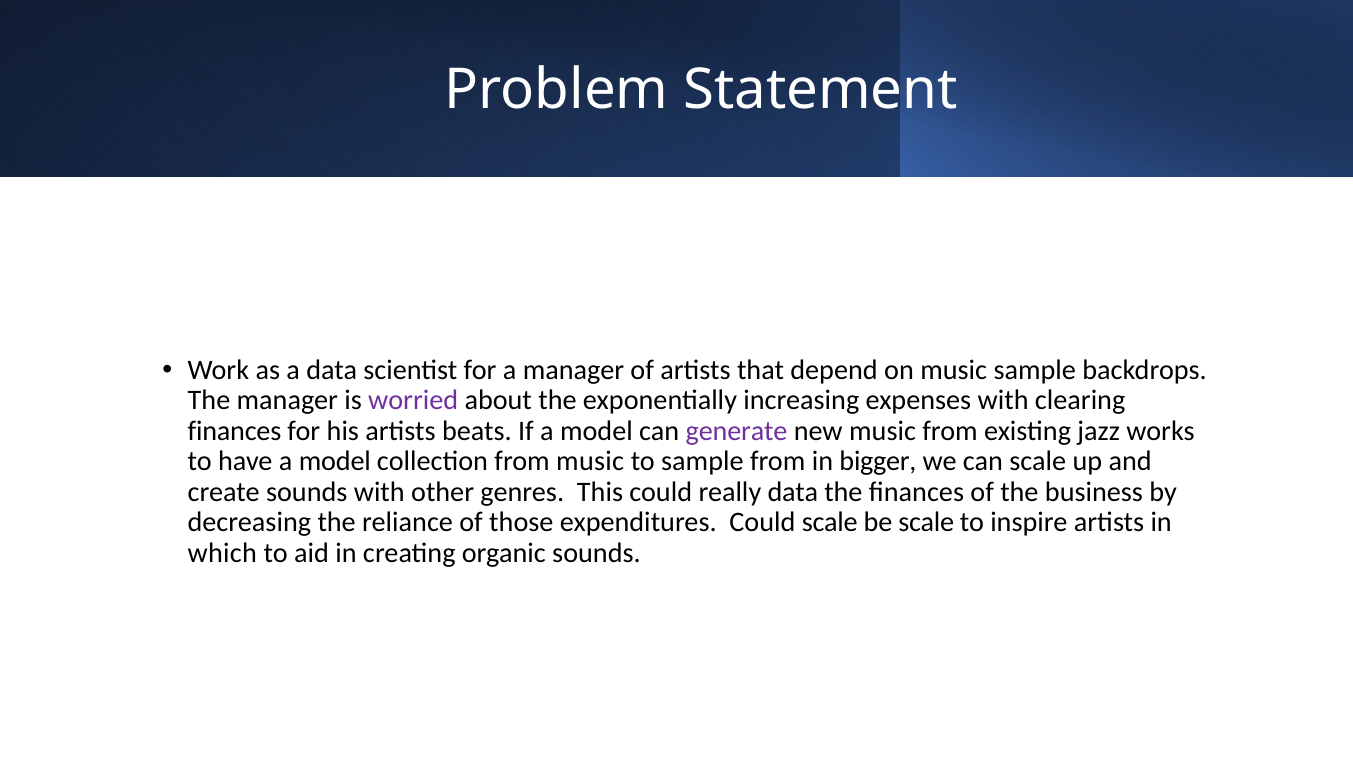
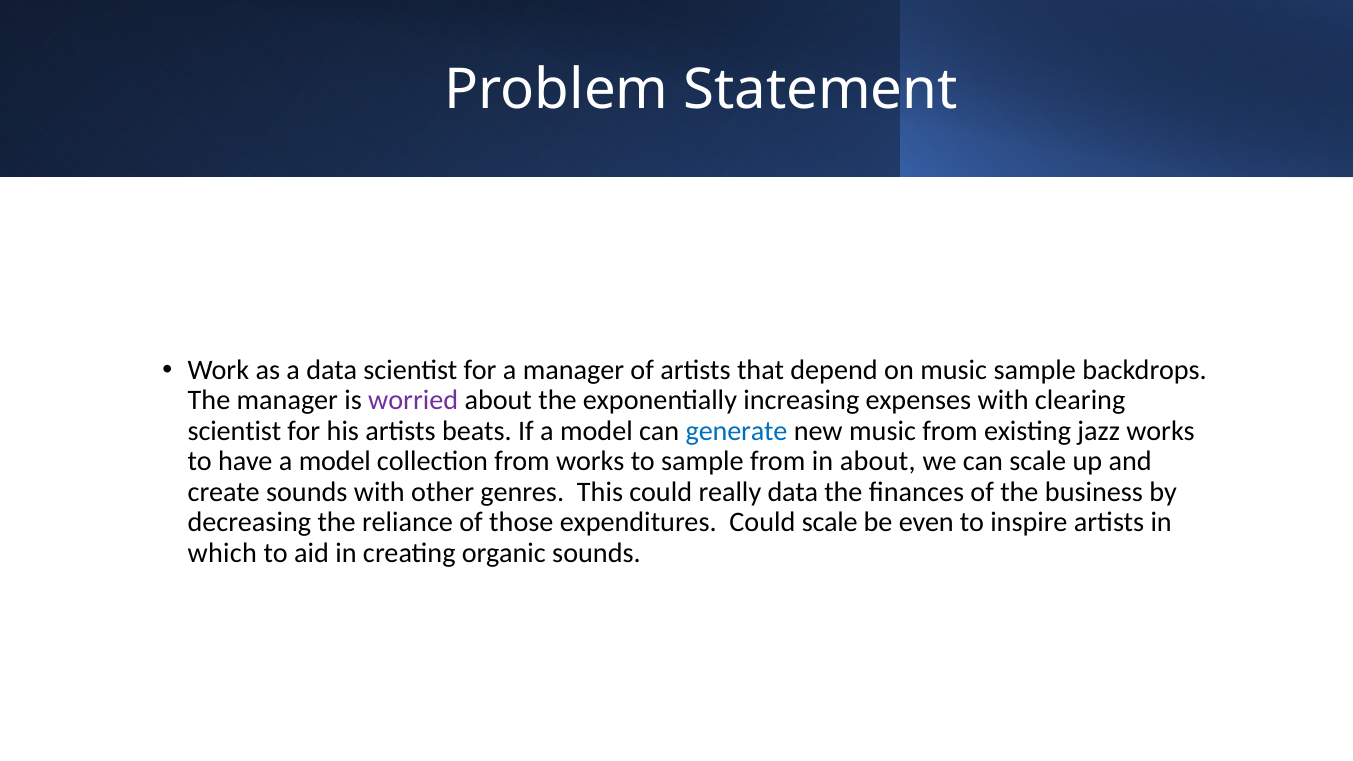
finances at (235, 431): finances -> scientist
generate colour: purple -> blue
from music: music -> works
in bigger: bigger -> about
be scale: scale -> even
